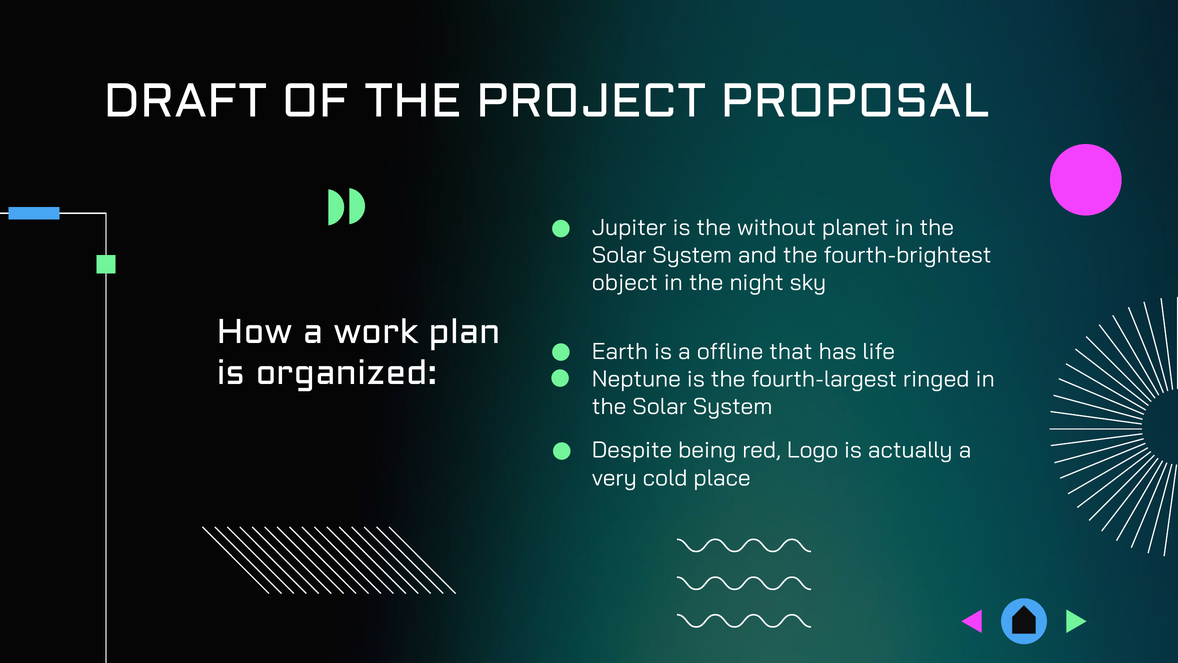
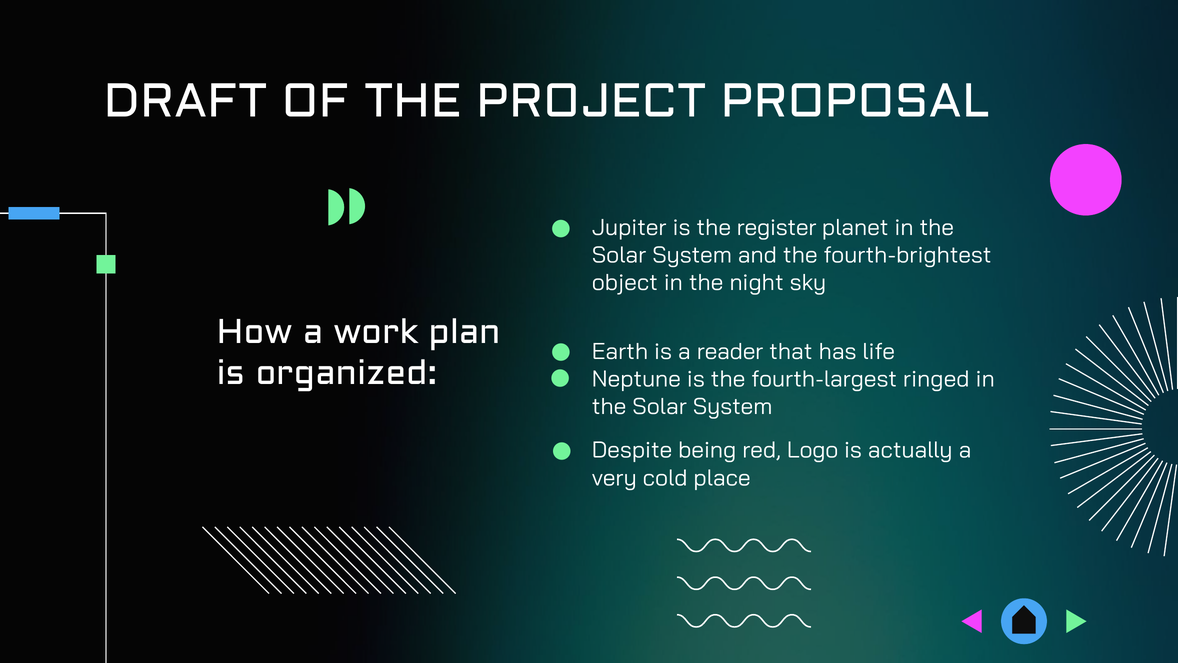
without: without -> register
offline: offline -> reader
